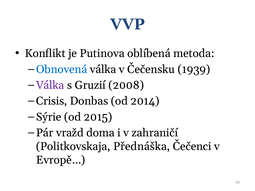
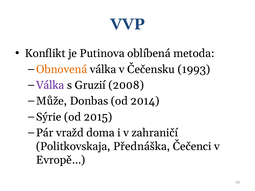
Obnovená colour: blue -> orange
1939: 1939 -> 1993
Crisis: Crisis -> Může
